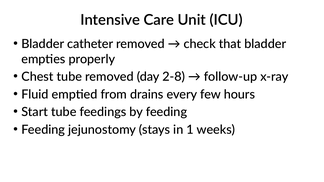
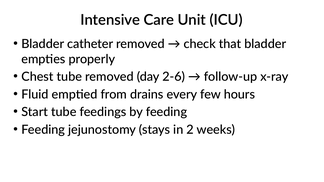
2-8: 2-8 -> 2-6
1: 1 -> 2
